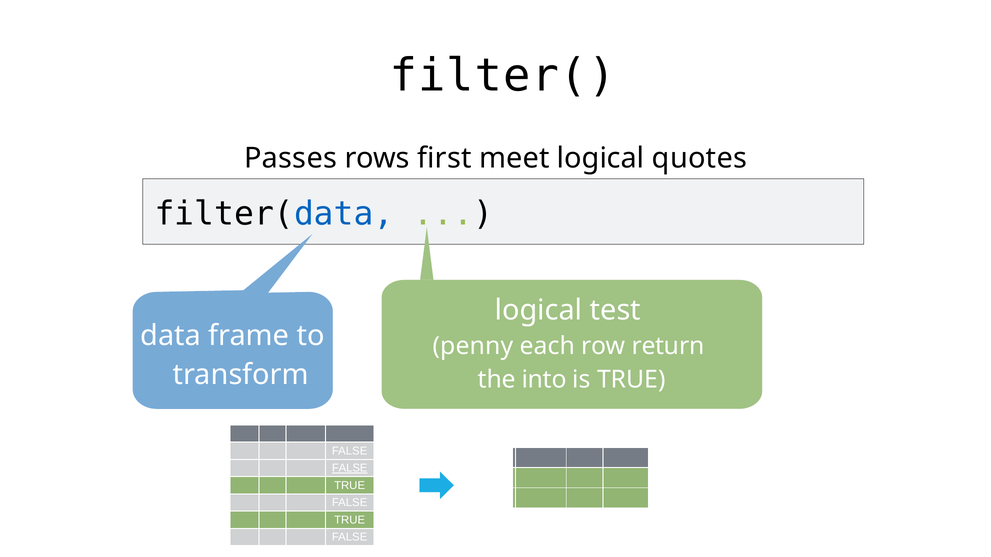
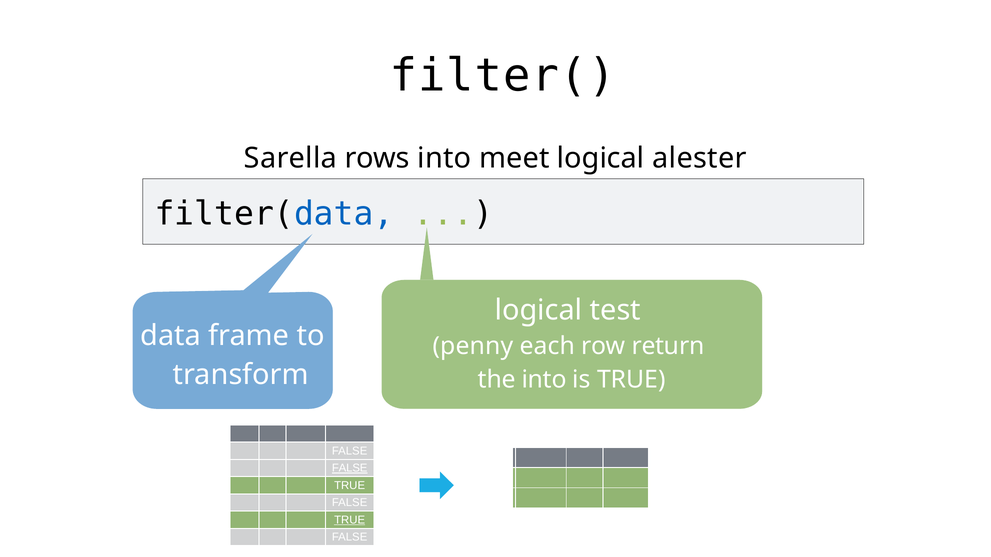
Passes: Passes -> Sarella
rows first: first -> into
quotes: quotes -> alester
TRUE at (350, 520) underline: none -> present
